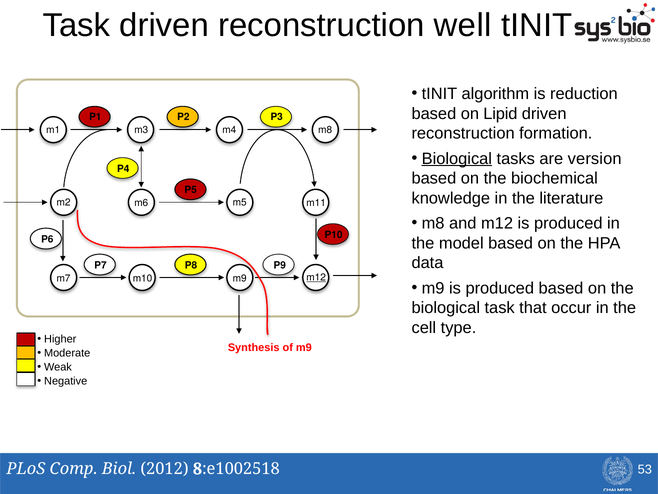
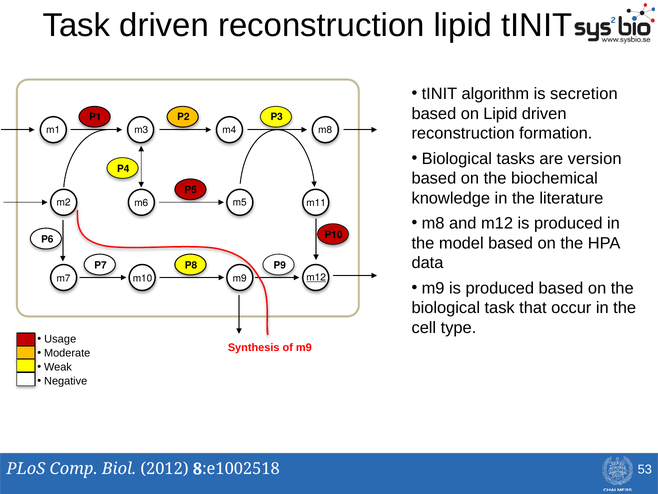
reconstruction well: well -> lipid
reduction: reduction -> secretion
Biological at (457, 158) underline: present -> none
Higher: Higher -> Usage
